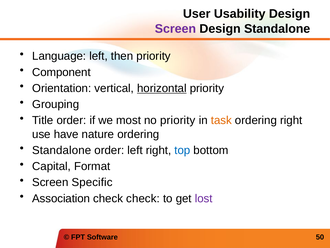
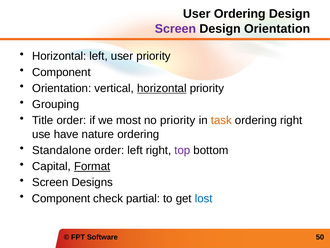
User Usability: Usability -> Ordering
Design Standalone: Standalone -> Orientation
Language at (59, 56): Language -> Horizontal
left then: then -> user
top colour: blue -> purple
Format underline: none -> present
Specific: Specific -> Designs
Association at (61, 198): Association -> Component
check check: check -> partial
lost colour: purple -> blue
